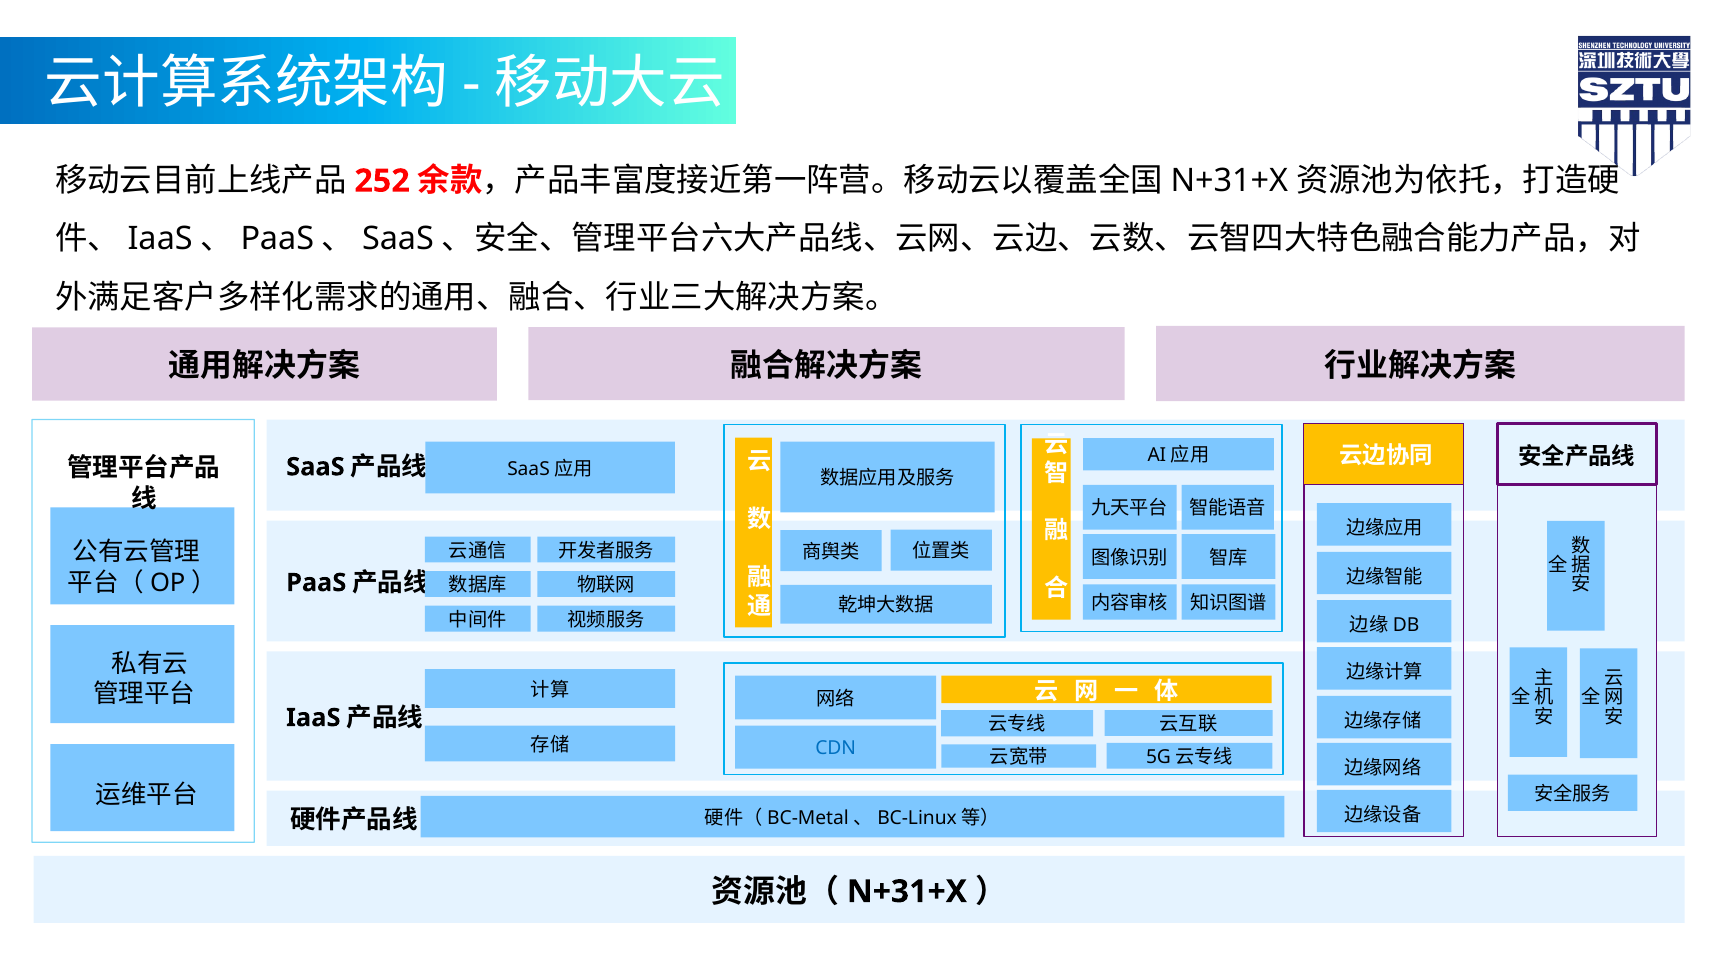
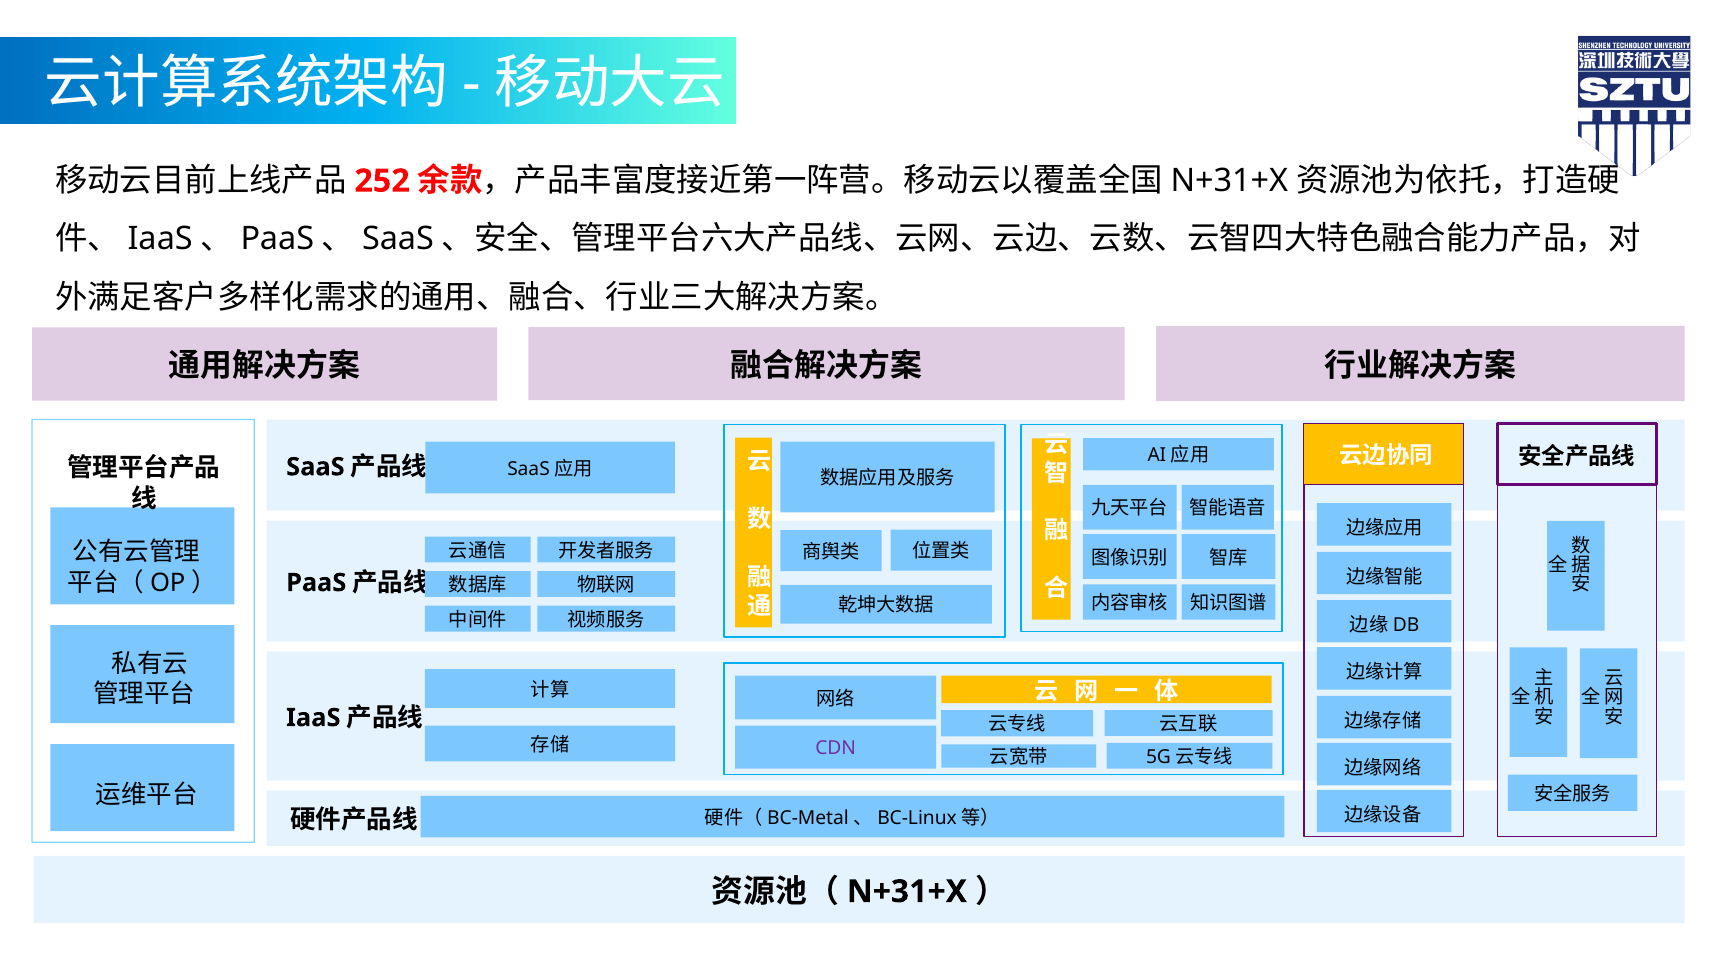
CDN colour: blue -> purple
